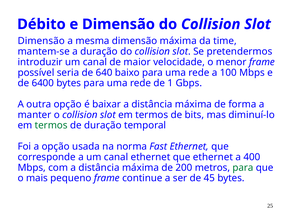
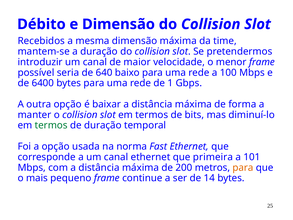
Dimensão at (41, 41): Dimensão -> Recebidos
que ethernet: ethernet -> primeira
400: 400 -> 101
para at (243, 167) colour: green -> orange
45: 45 -> 14
